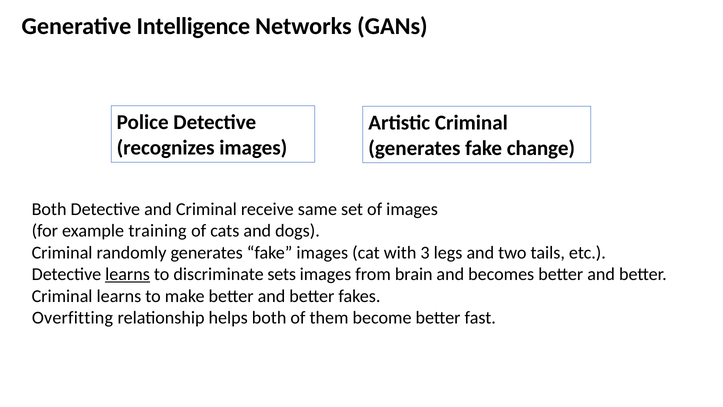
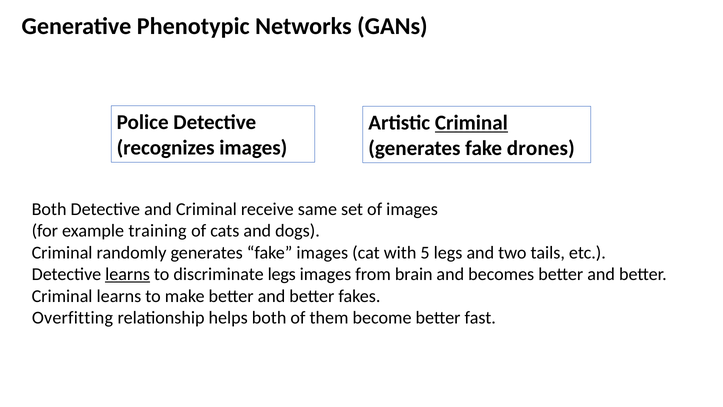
Intelligence: Intelligence -> Phenotypic
Criminal at (471, 123) underline: none -> present
change: change -> drones
3: 3 -> 5
discriminate sets: sets -> legs
